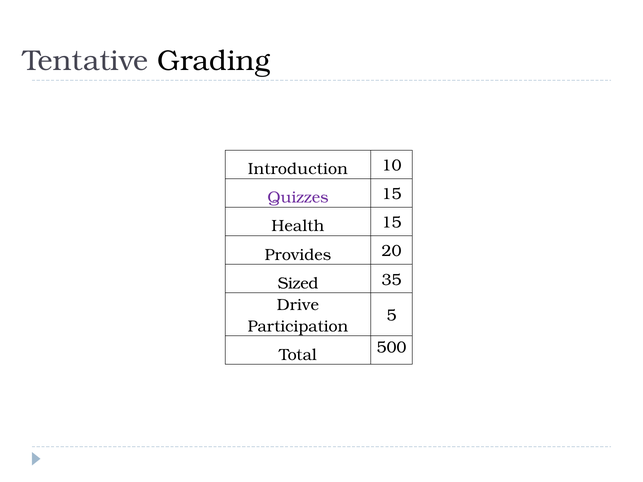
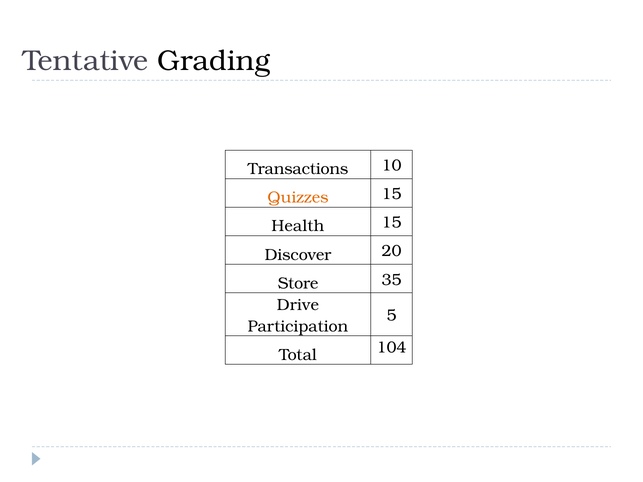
Introduction: Introduction -> Transactions
Quizzes colour: purple -> orange
Provides: Provides -> Discover
Sized: Sized -> Store
500: 500 -> 104
